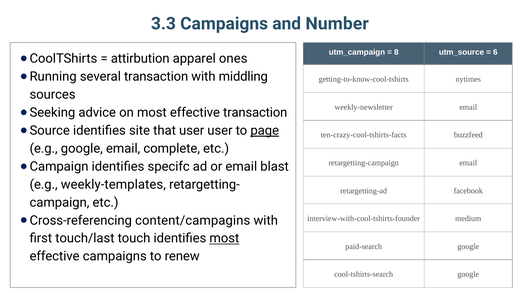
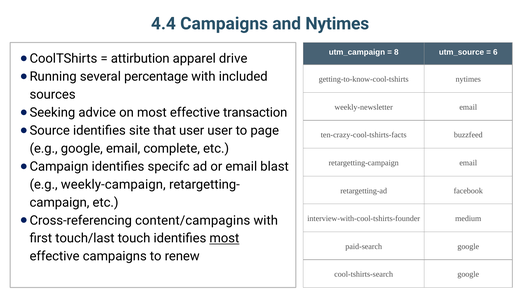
3.3: 3.3 -> 4.4
and Number: Number -> Nytimes
ones: ones -> drive
several transaction: transaction -> percentage
middling: middling -> included
page underline: present -> none
weekly-templates: weekly-templates -> weekly-campaign
